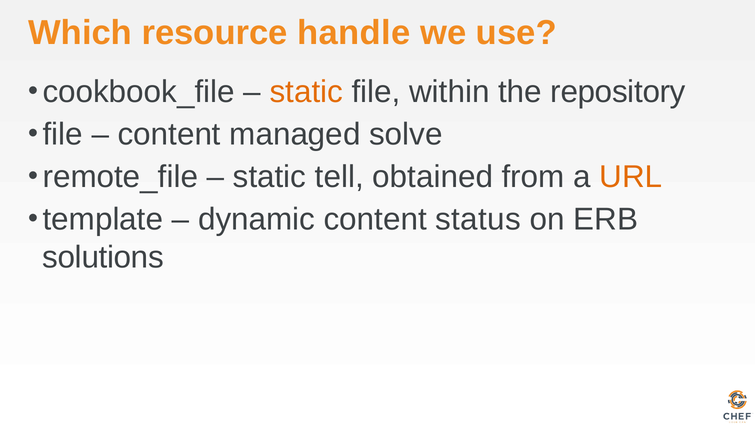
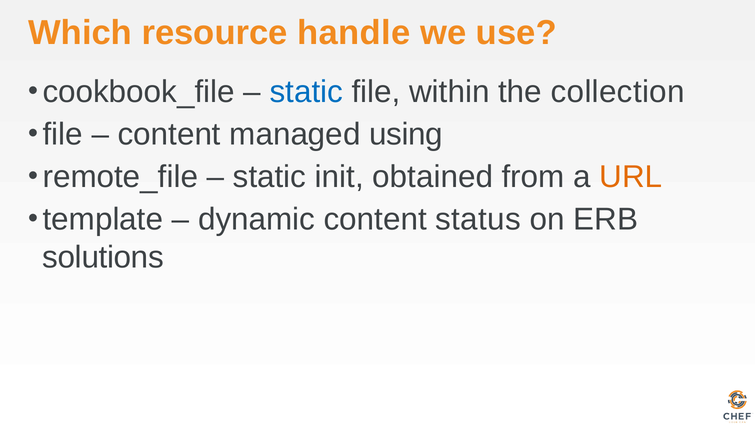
static at (306, 92) colour: orange -> blue
repository: repository -> collection
solve: solve -> using
tell: tell -> init
